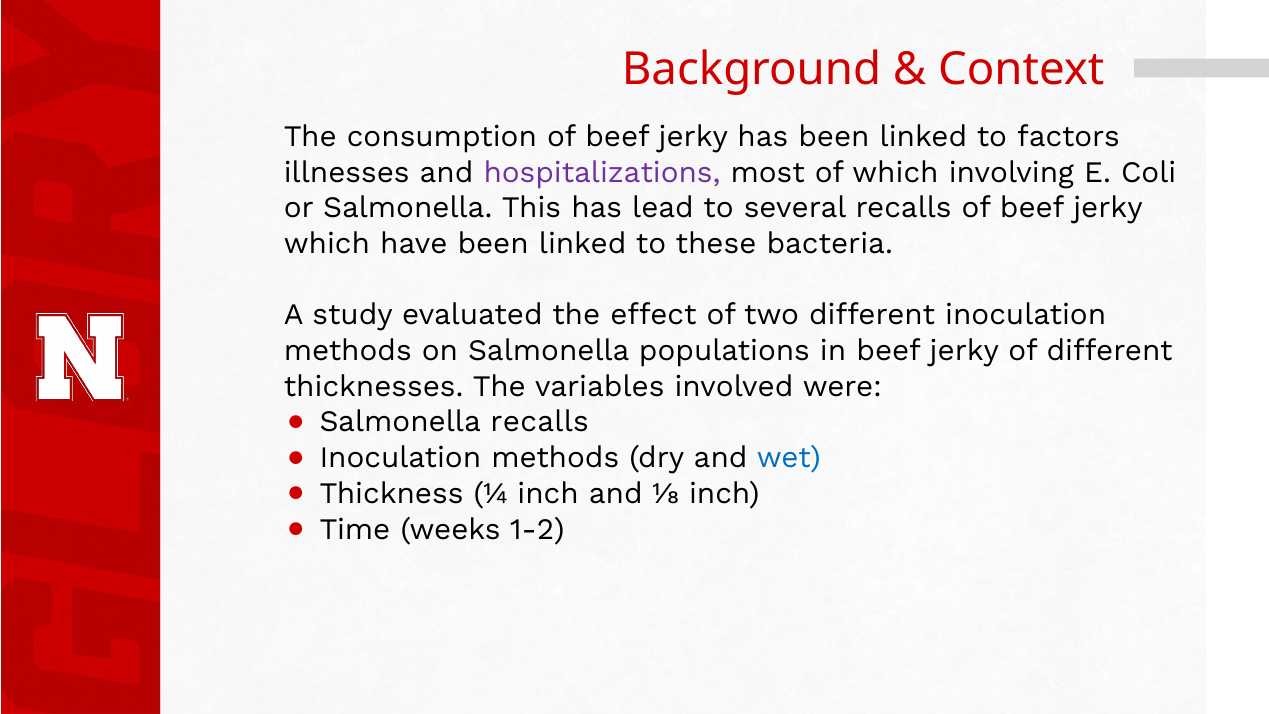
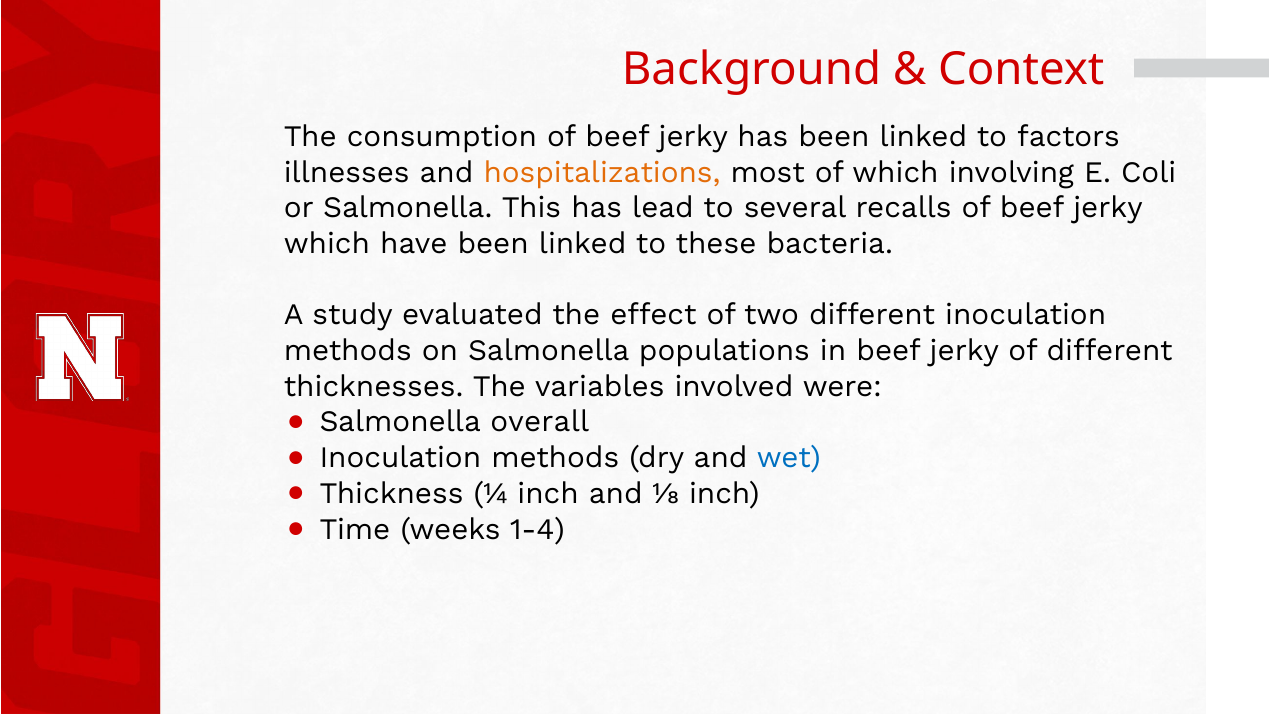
hospitalizations colour: purple -> orange
Salmonella recalls: recalls -> overall
1-2: 1-2 -> 1-4
